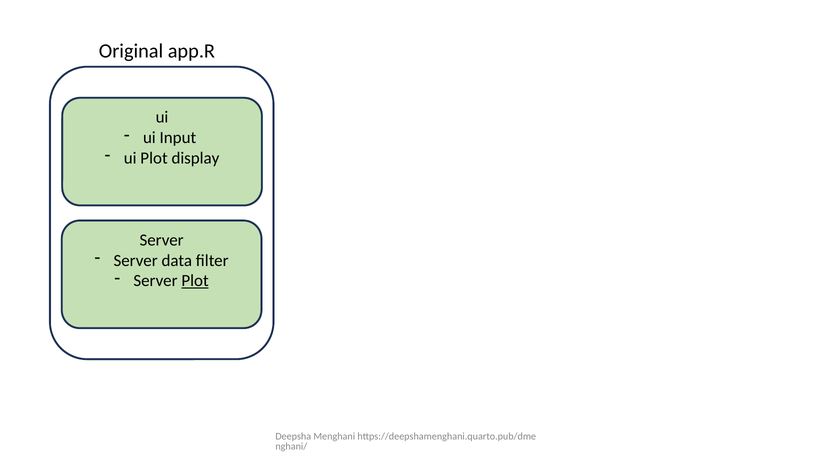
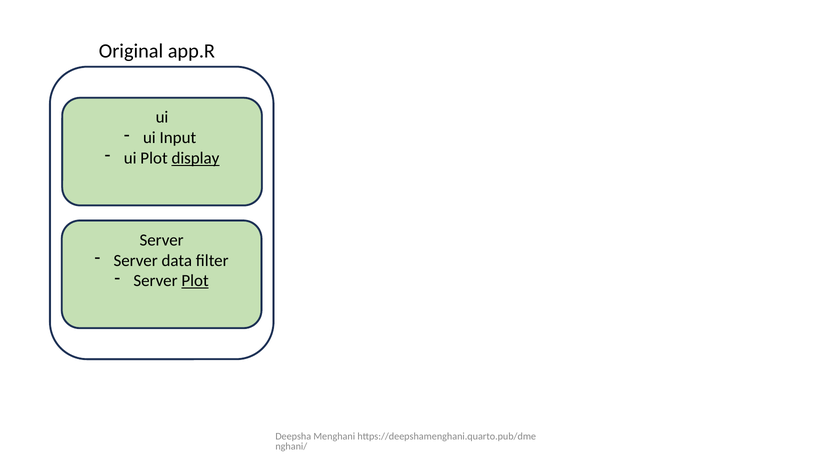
display underline: none -> present
